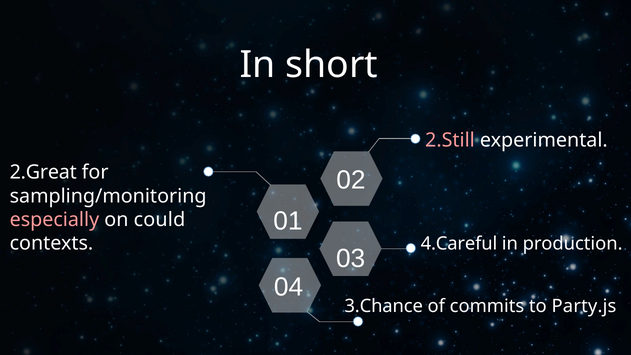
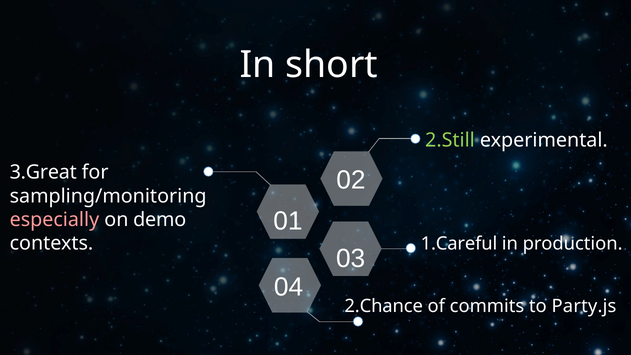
2.Still colour: pink -> light green
2.Great: 2.Great -> 3.Great
could: could -> demo
4.Careful: 4.Careful -> 1.Careful
3.Chance: 3.Chance -> 2.Chance
